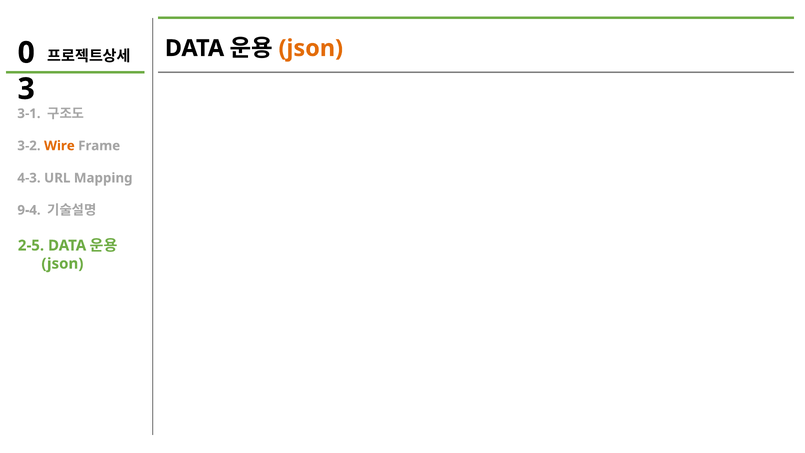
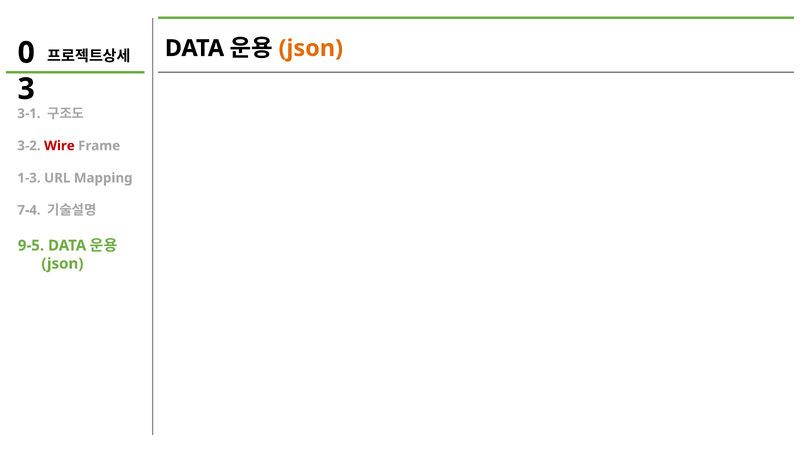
Wire colour: orange -> red
4-3: 4-3 -> 1-3
9-4: 9-4 -> 7-4
2-5: 2-5 -> 9-5
